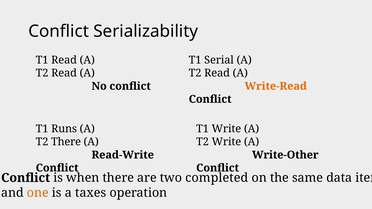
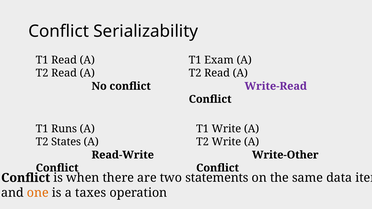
Serial: Serial -> Exam
Write-Read colour: orange -> purple
T2 There: There -> States
completed: completed -> statements
